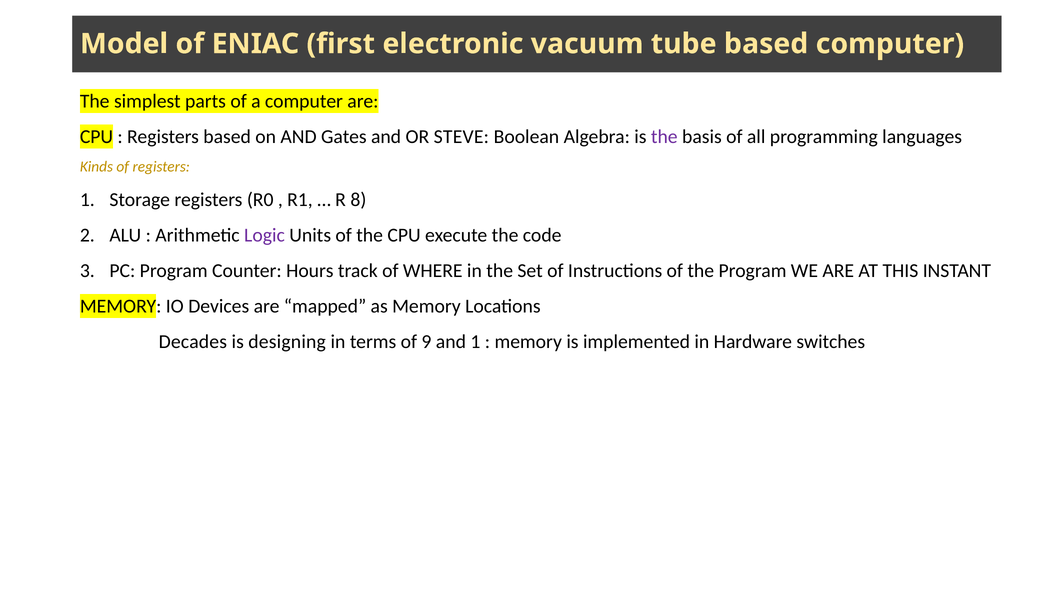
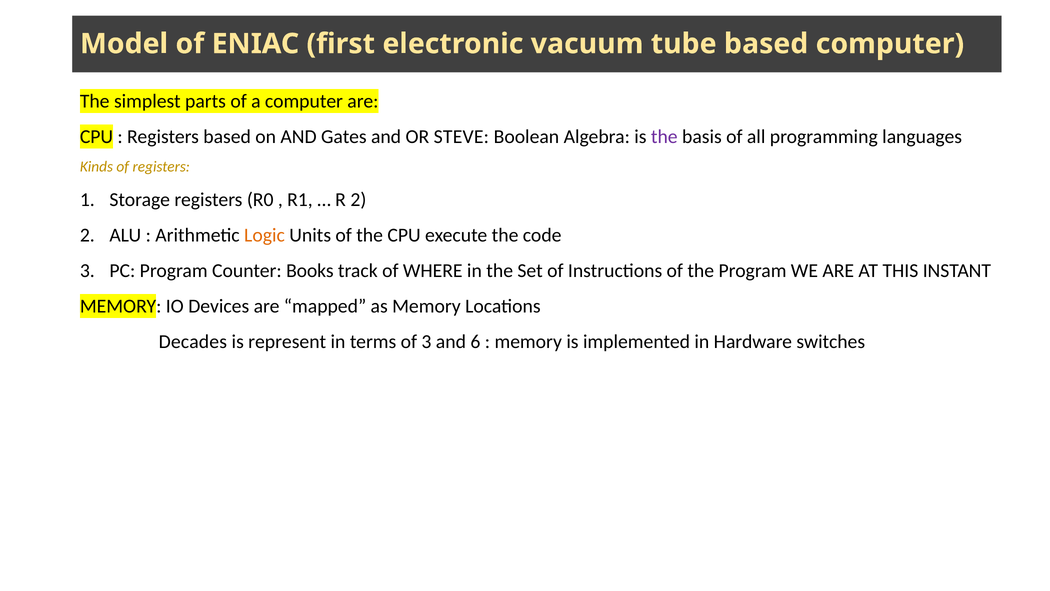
R 8: 8 -> 2
Logic colour: purple -> orange
Hours: Hours -> Books
designing: designing -> represent
of 9: 9 -> 3
and 1: 1 -> 6
